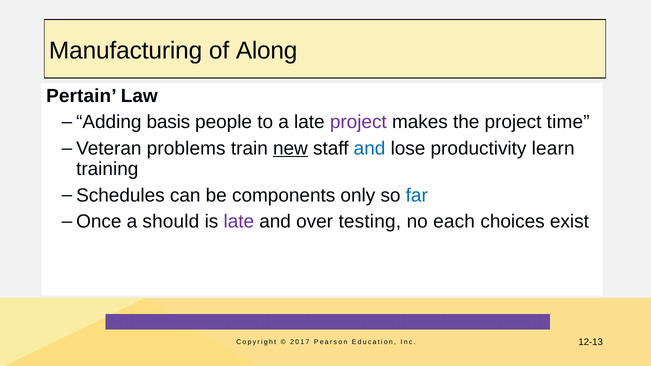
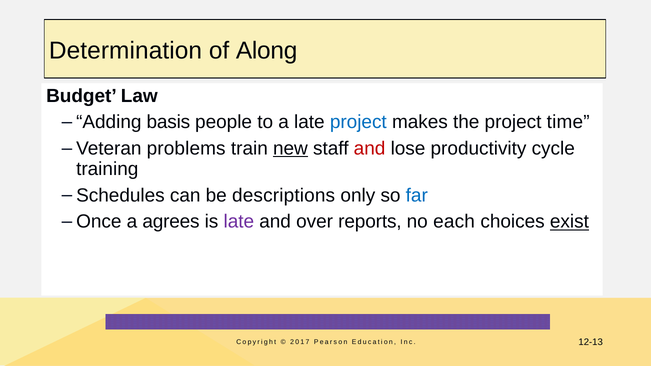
Manufacturing: Manufacturing -> Determination
Pertain: Pertain -> Budget
project at (358, 122) colour: purple -> blue
and at (370, 149) colour: blue -> red
learn: learn -> cycle
components: components -> descriptions
should: should -> agrees
testing: testing -> reports
exist underline: none -> present
